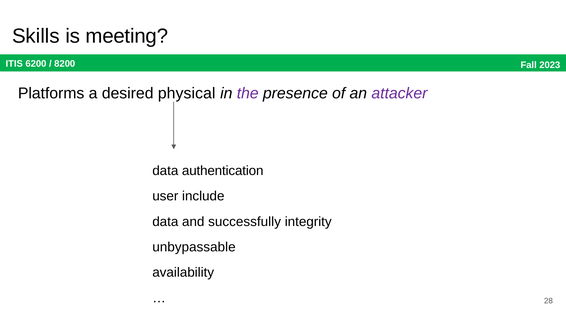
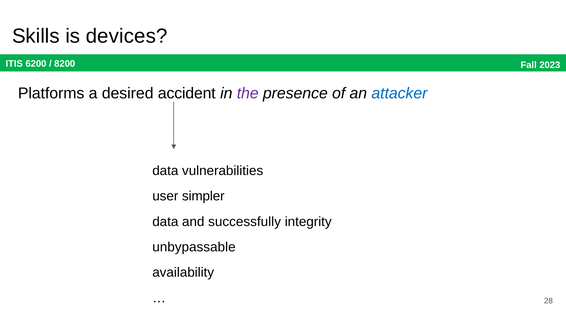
meeting: meeting -> devices
physical: physical -> accident
attacker colour: purple -> blue
authentication: authentication -> vulnerabilities
include: include -> simpler
